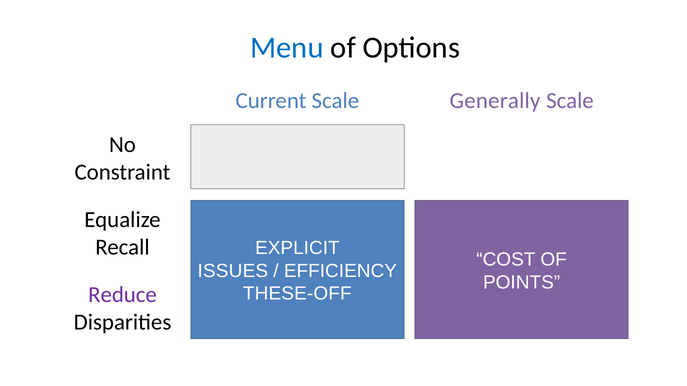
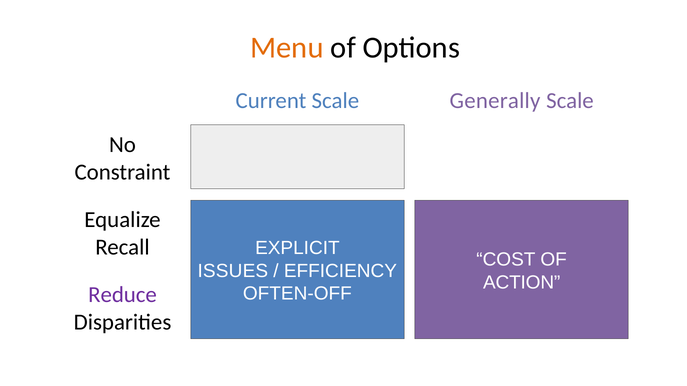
Menu colour: blue -> orange
POINTS: POINTS -> ACTION
THESE-OFF: THESE-OFF -> OFTEN-OFF
